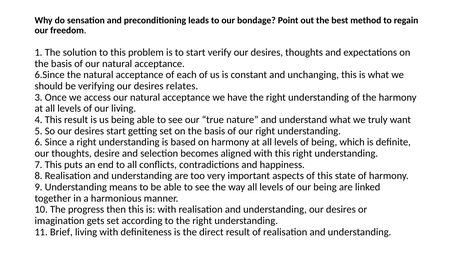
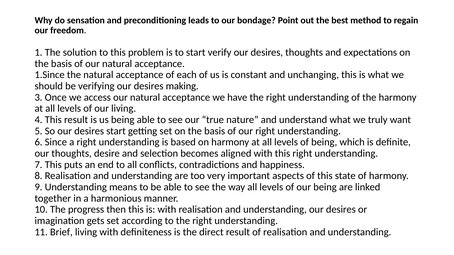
6.Since: 6.Since -> 1.Since
relates: relates -> making
